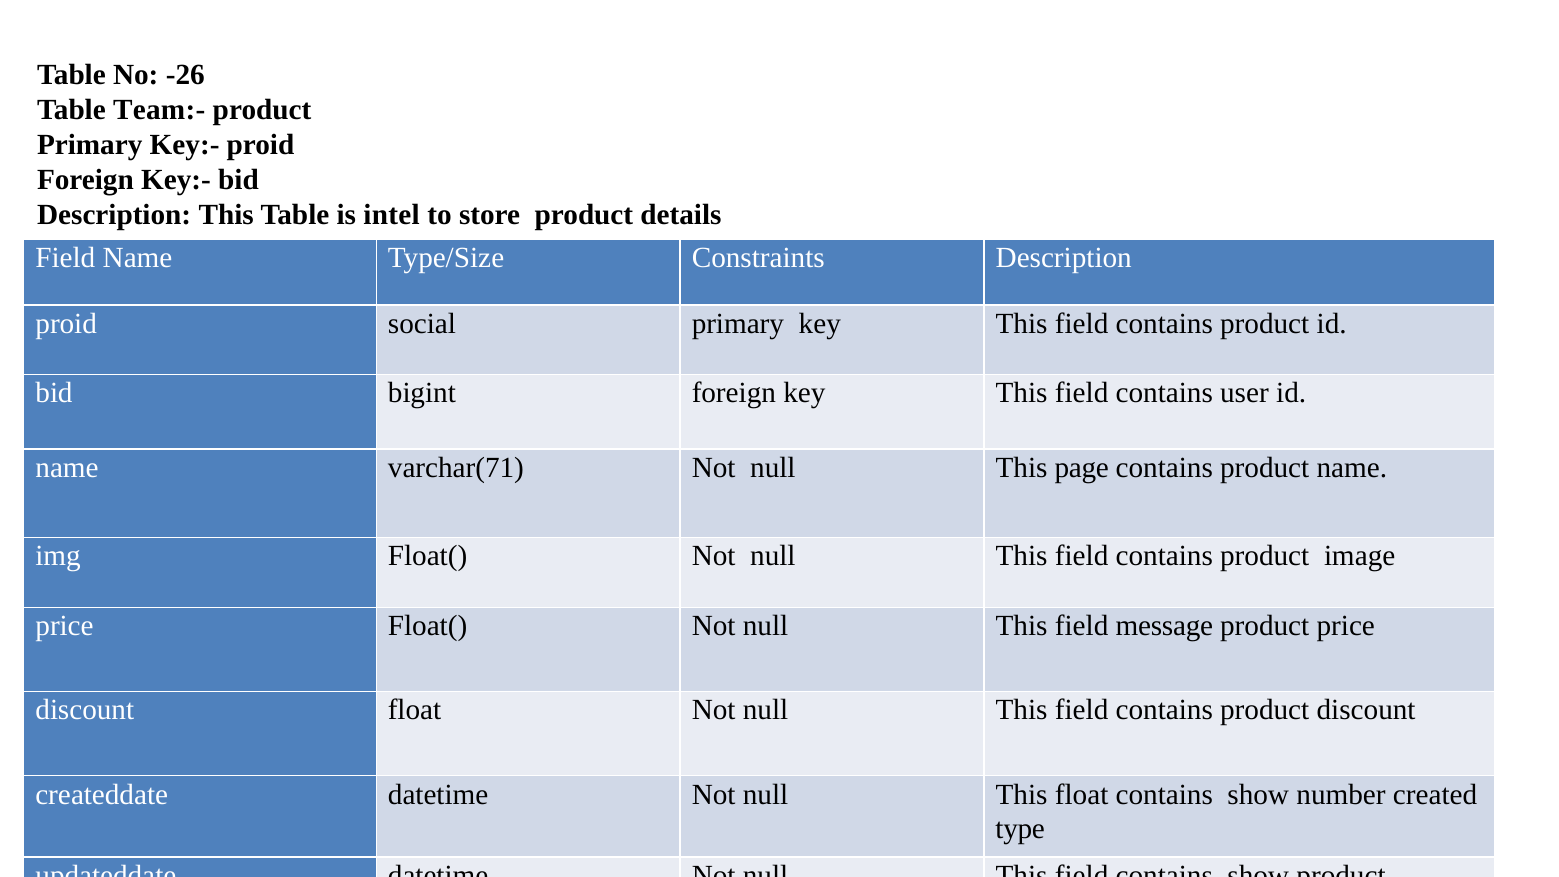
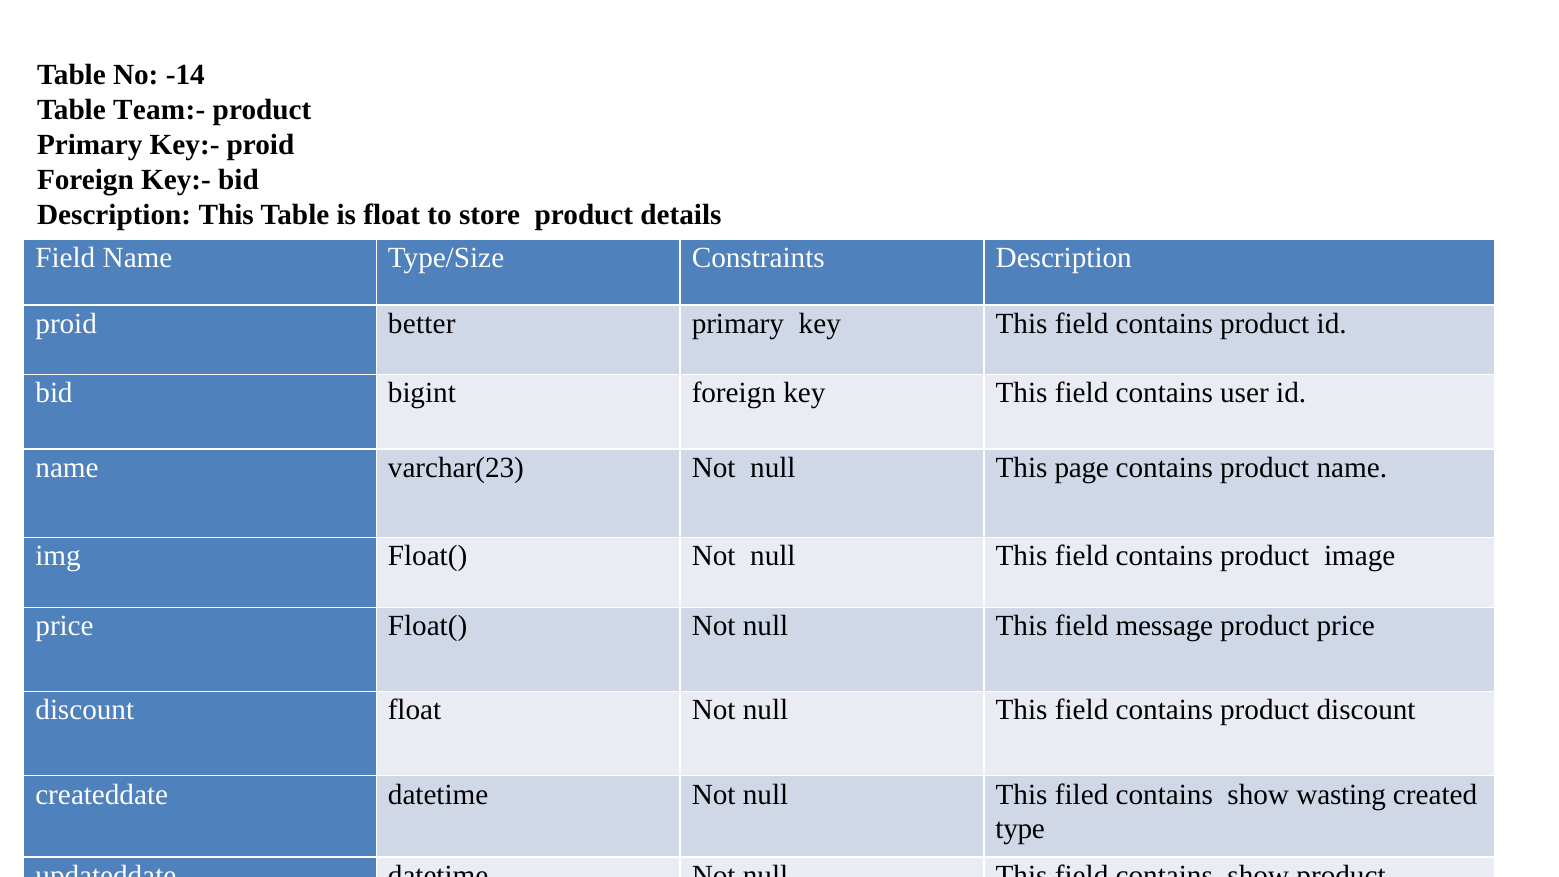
-26: -26 -> -14
is intel: intel -> float
social: social -> better
varchar(71: varchar(71 -> varchar(23
This float: float -> filed
number: number -> wasting
